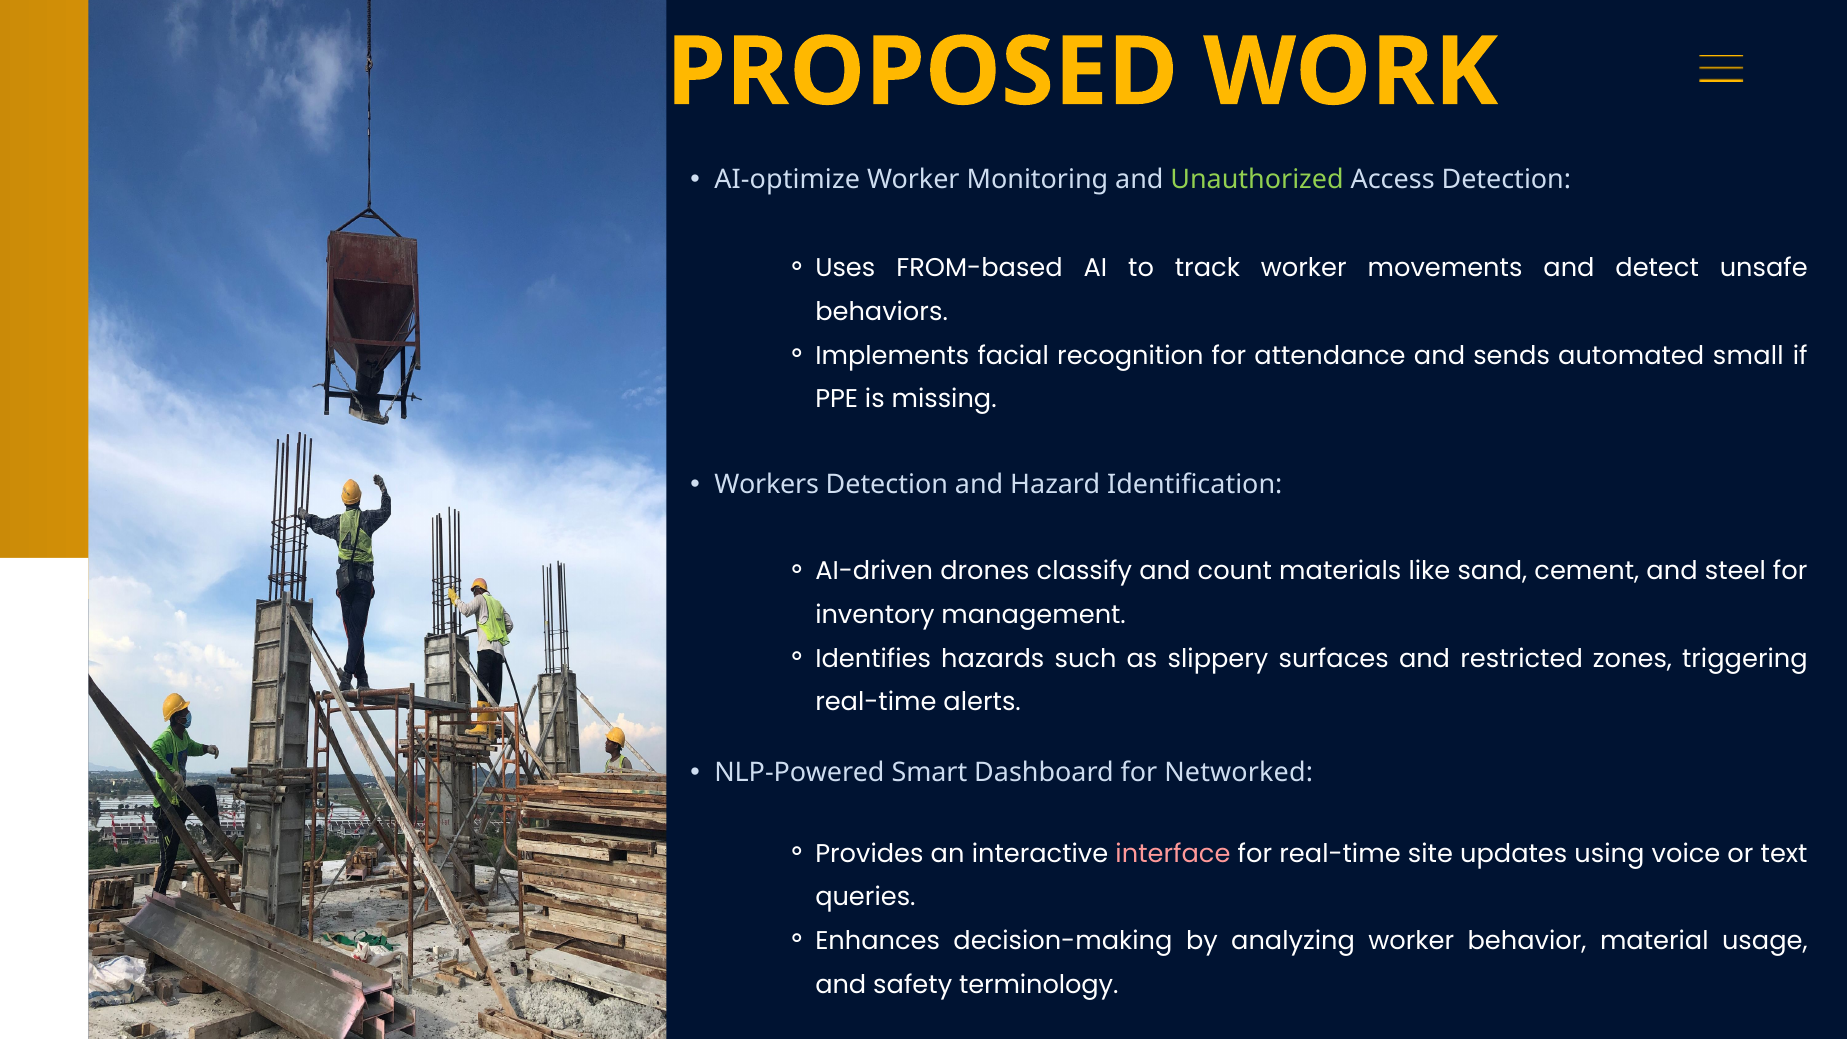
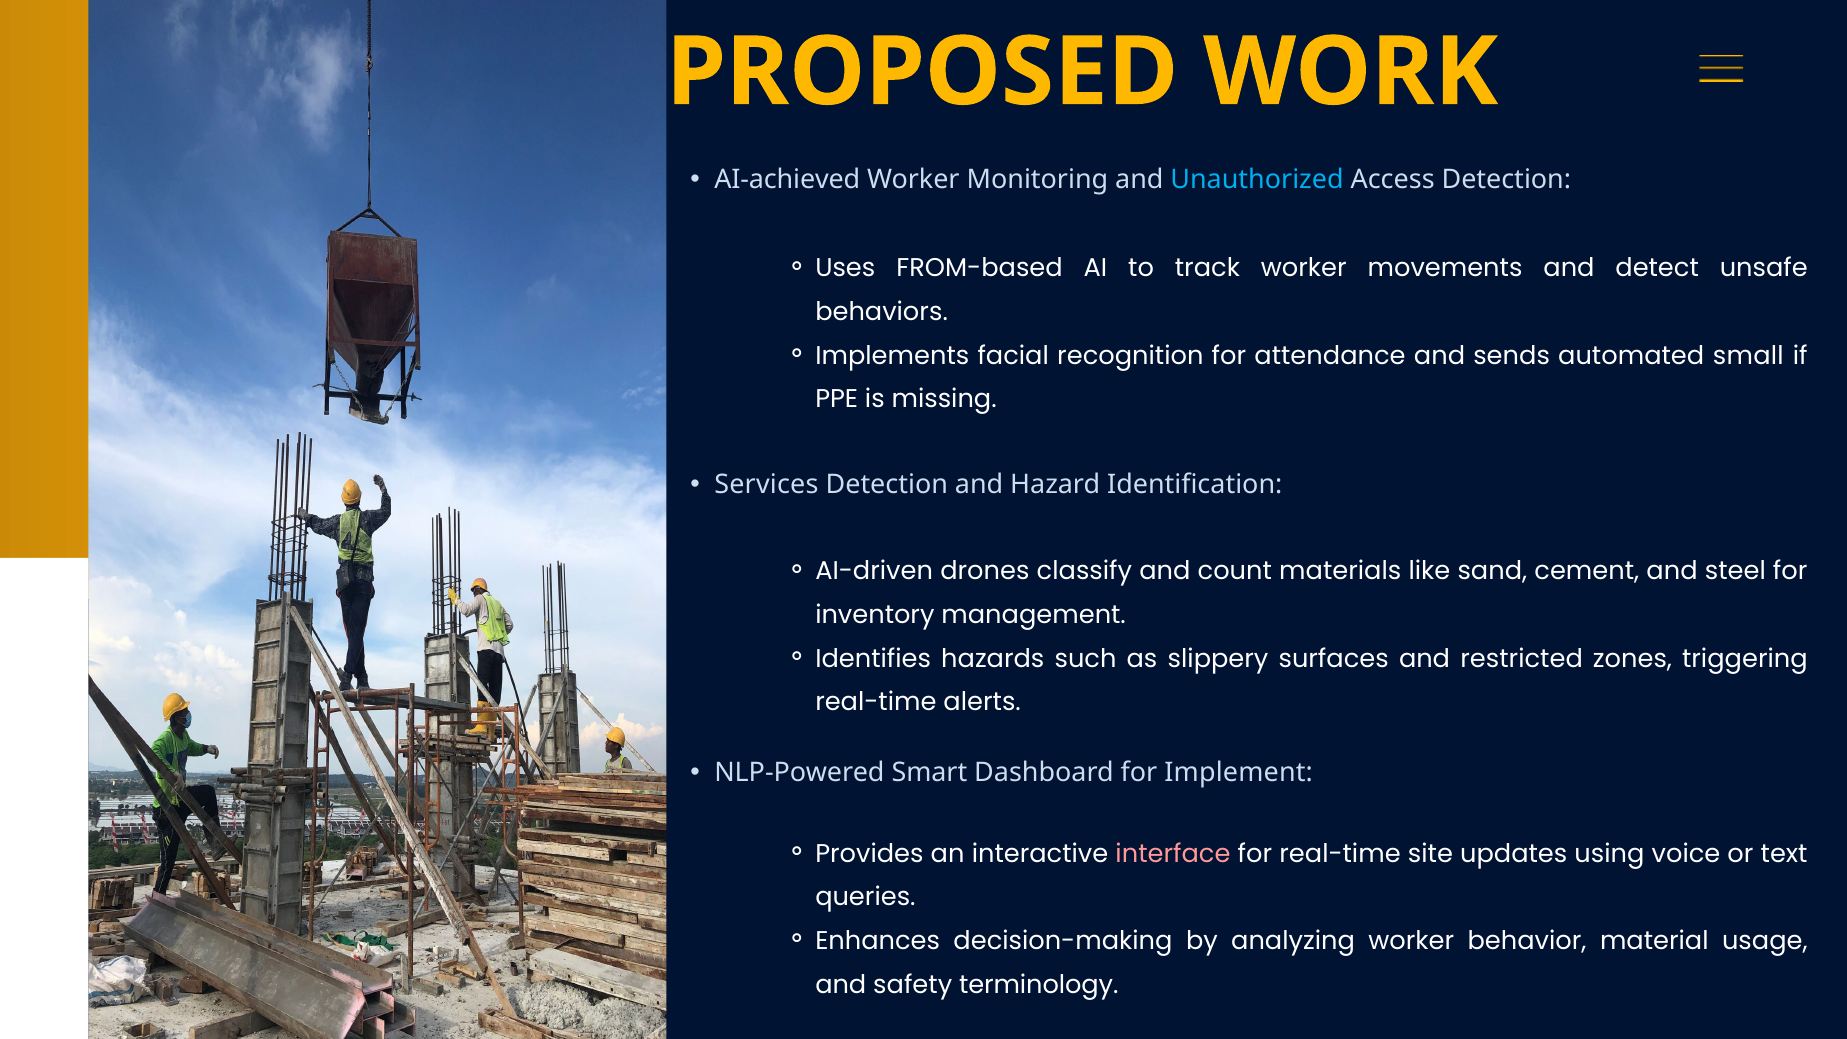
AI-optimize: AI-optimize -> AI-achieved
Unauthorized colour: light green -> light blue
Workers: Workers -> Services
Networked: Networked -> Implement
